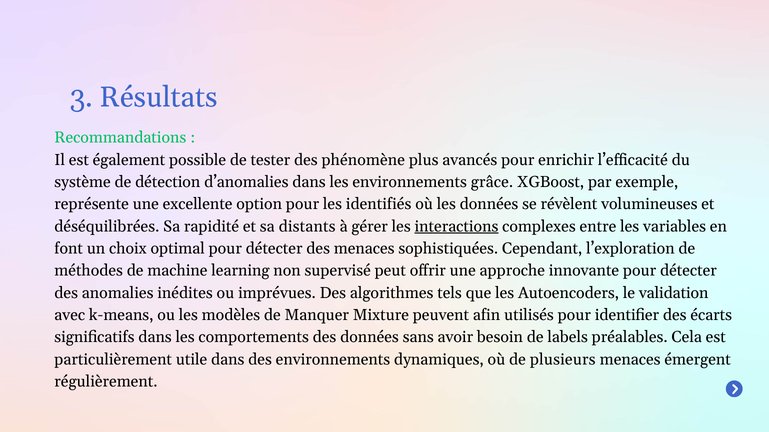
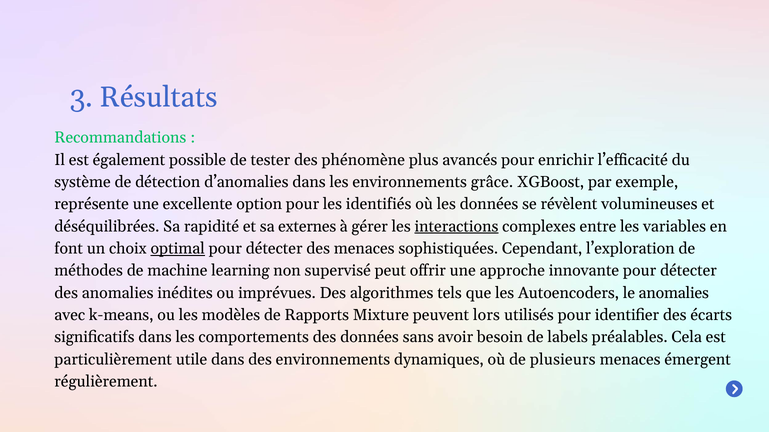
distants: distants -> externes
optimal underline: none -> present
le validation: validation -> anomalies
Manquer: Manquer -> Rapports
afin: afin -> lors
